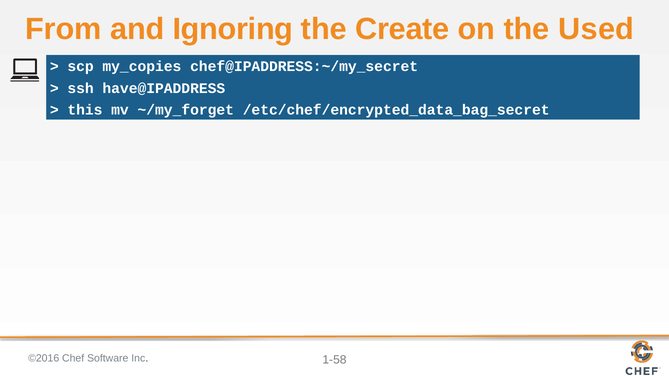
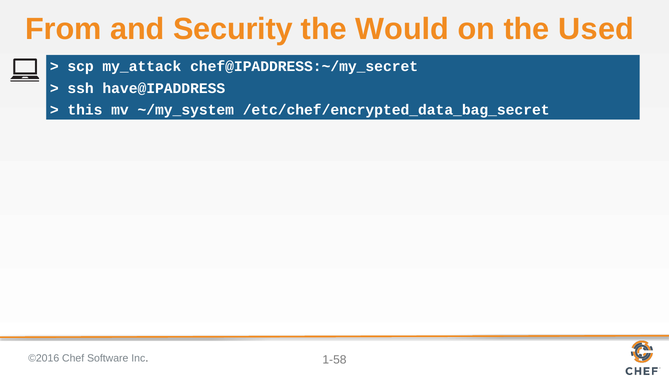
Ignoring: Ignoring -> Security
Create: Create -> Would
my_copies: my_copies -> my_attack
~/my_forget: ~/my_forget -> ~/my_system
